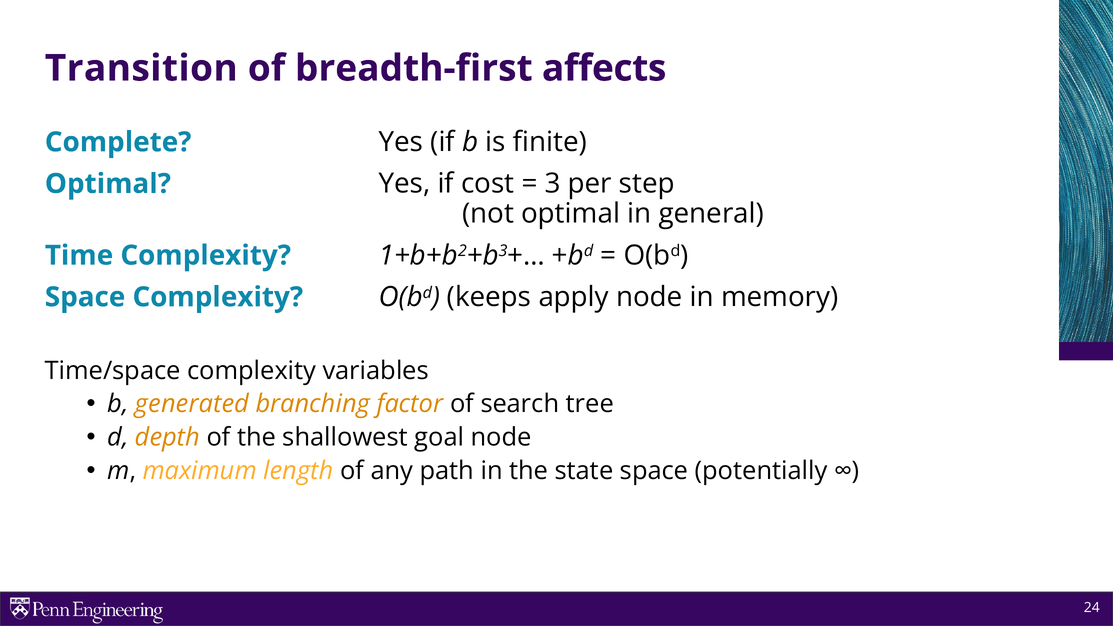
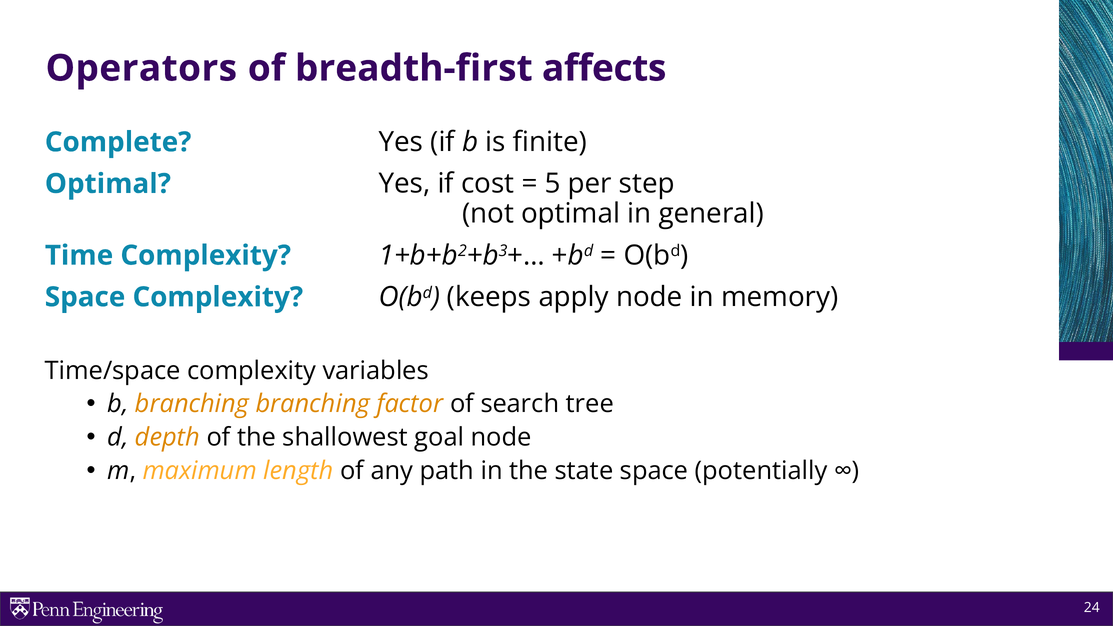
Transition: Transition -> Operators
3: 3 -> 5
b generated: generated -> branching
